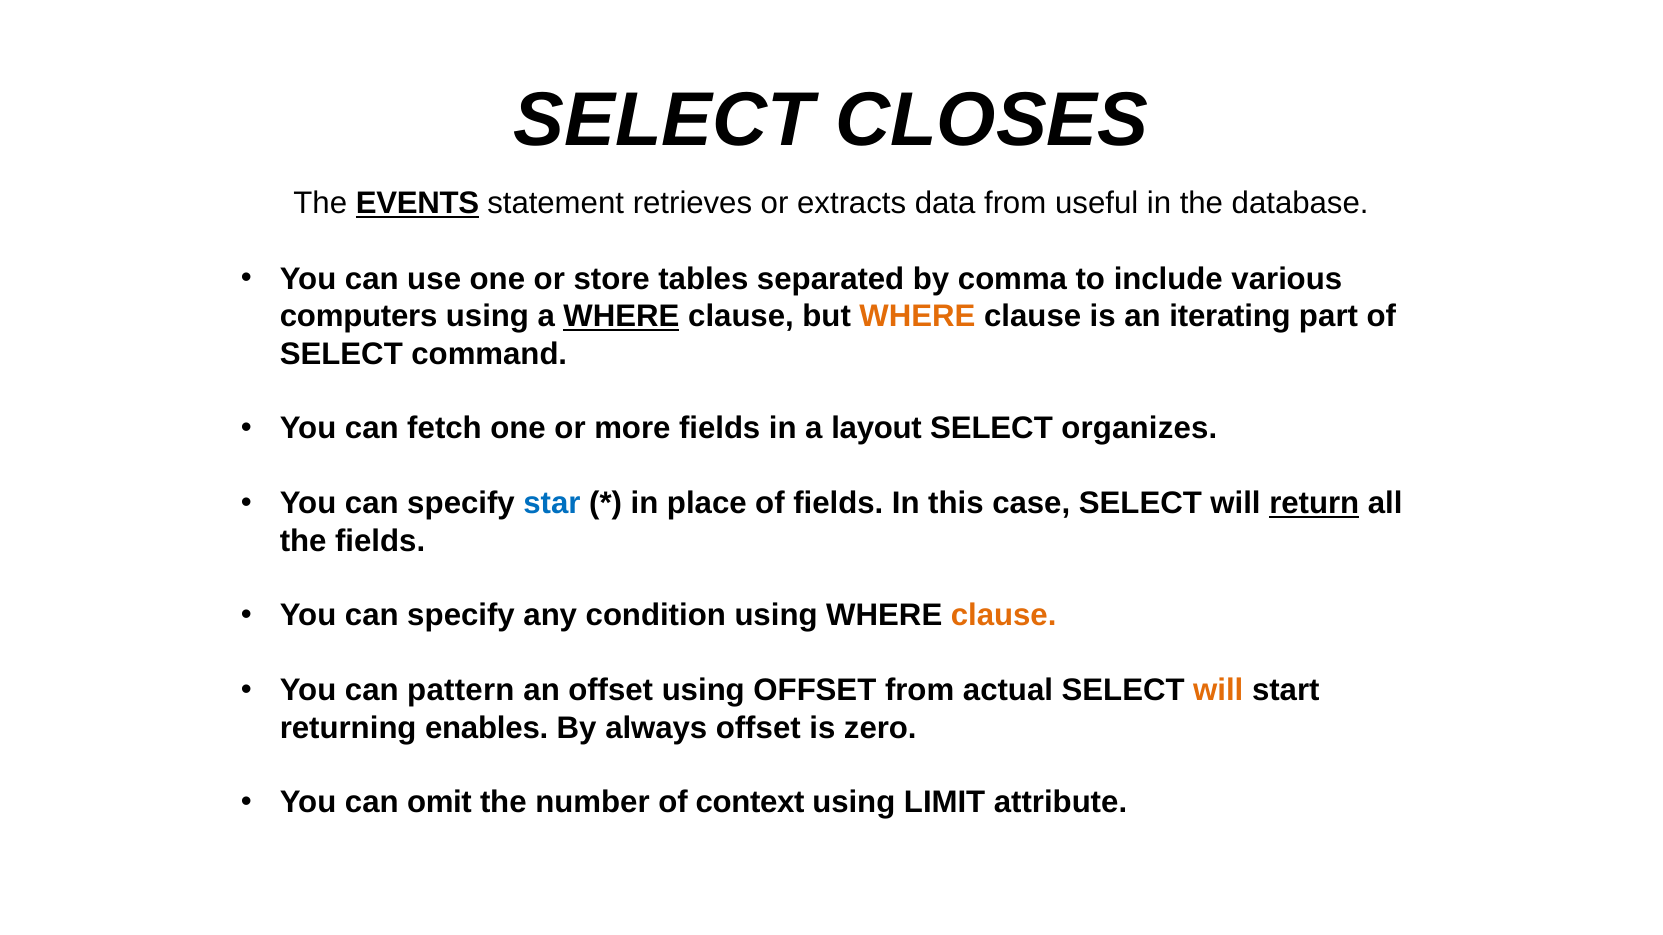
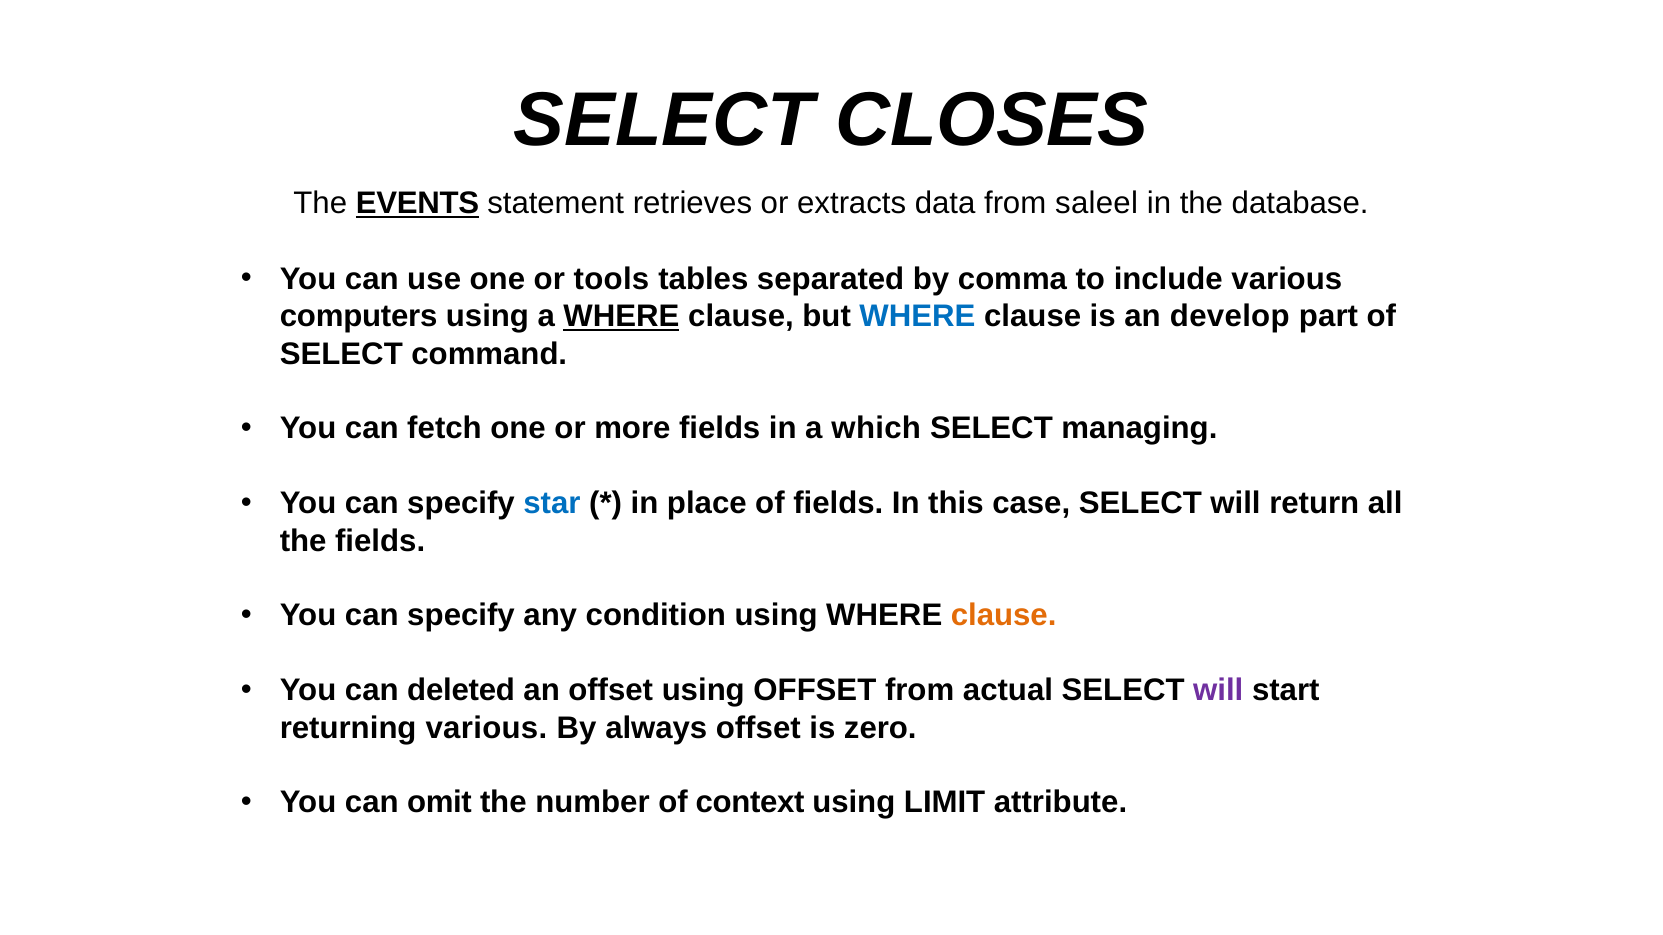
useful: useful -> saleel
store: store -> tools
WHERE at (917, 317) colour: orange -> blue
iterating: iterating -> develop
layout: layout -> which
organizes: organizes -> managing
return underline: present -> none
pattern: pattern -> deleted
will at (1218, 691) colour: orange -> purple
returning enables: enables -> various
